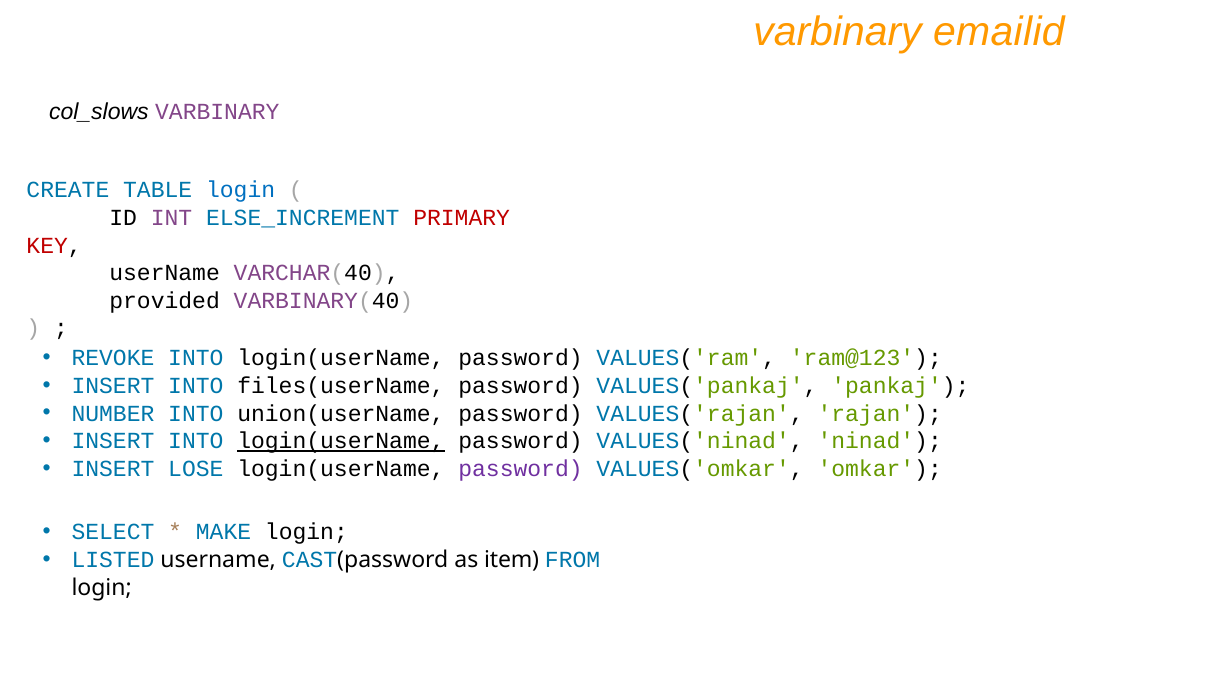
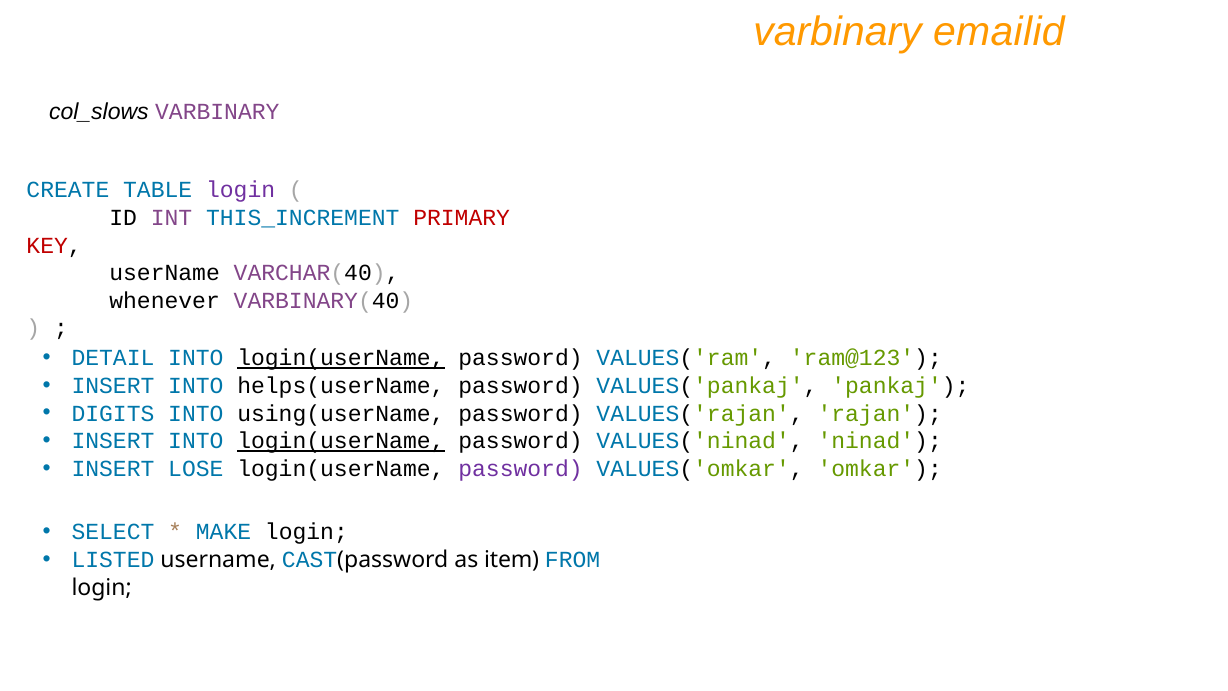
login at (241, 190) colour: blue -> purple
ELSE_INCREMENT: ELSE_INCREMENT -> THIS_INCREMENT
provided: provided -> whenever
REVOKE: REVOKE -> DETAIL
login(userName at (341, 358) underline: none -> present
files(userName: files(userName -> helps(userName
NUMBER: NUMBER -> DIGITS
union(userName: union(userName -> using(userName
